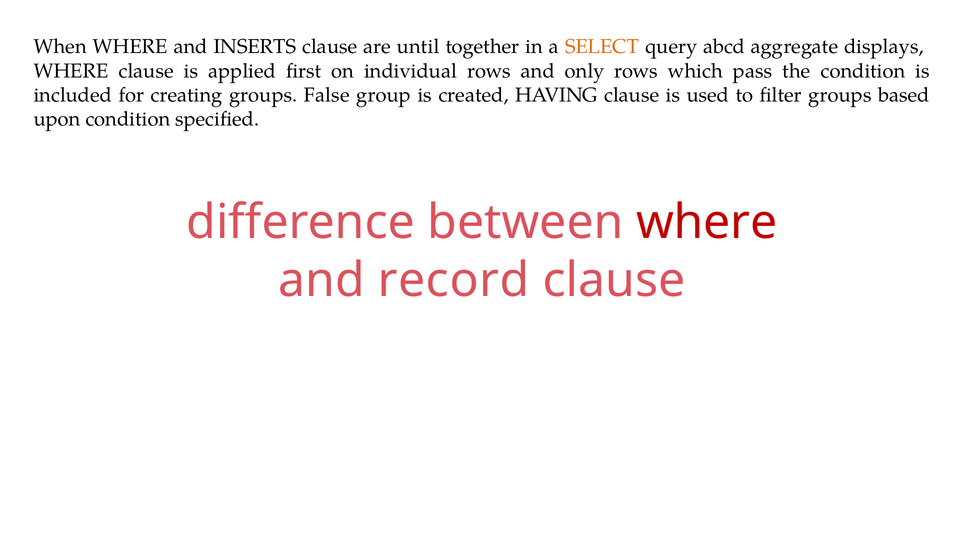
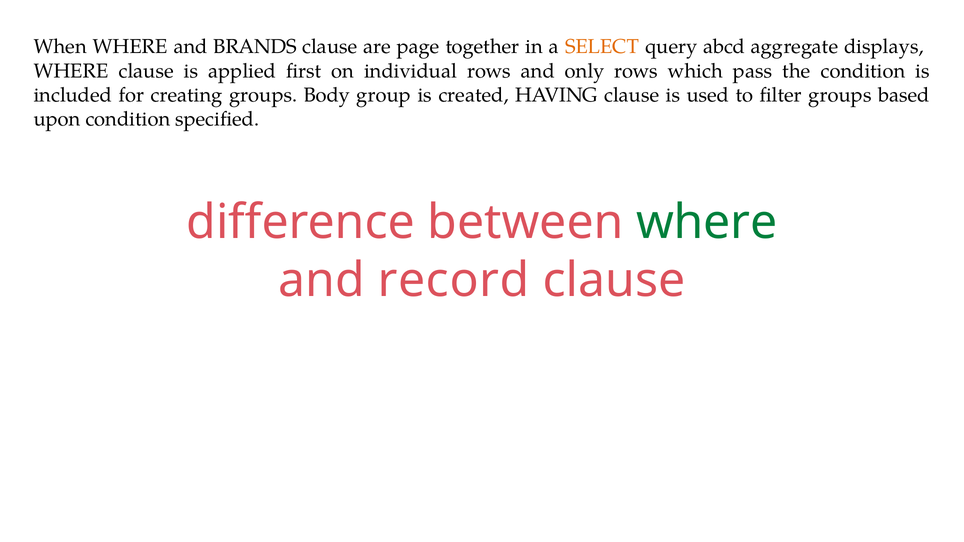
INSERTS: INSERTS -> BRANDS
until: until -> page
False: False -> Body
where at (707, 223) colour: red -> green
